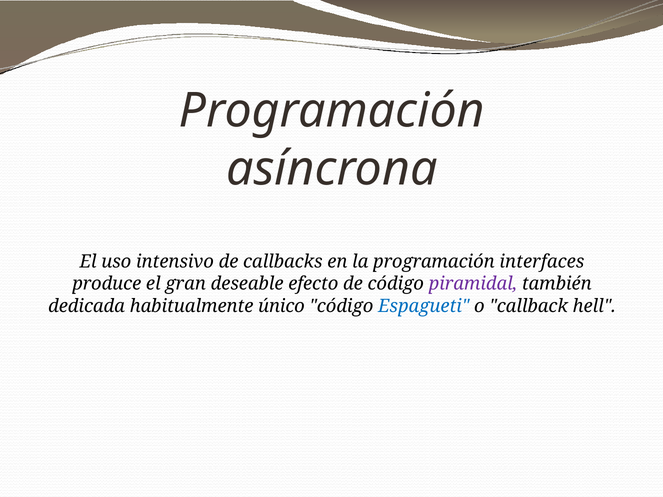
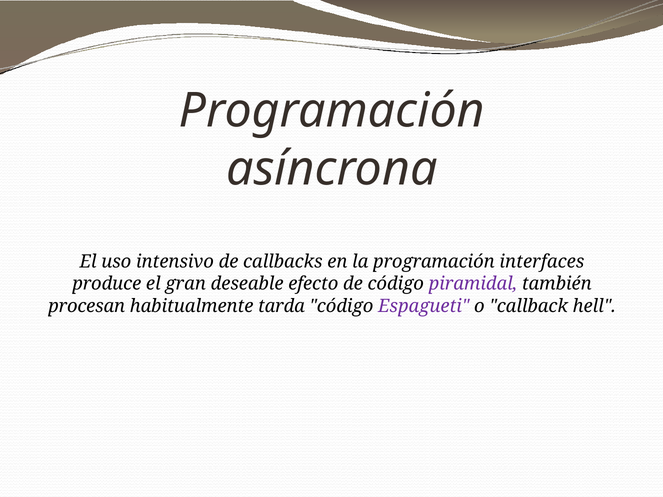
dedicada: dedicada -> procesan
único: único -> tarda
Espagueti colour: blue -> purple
